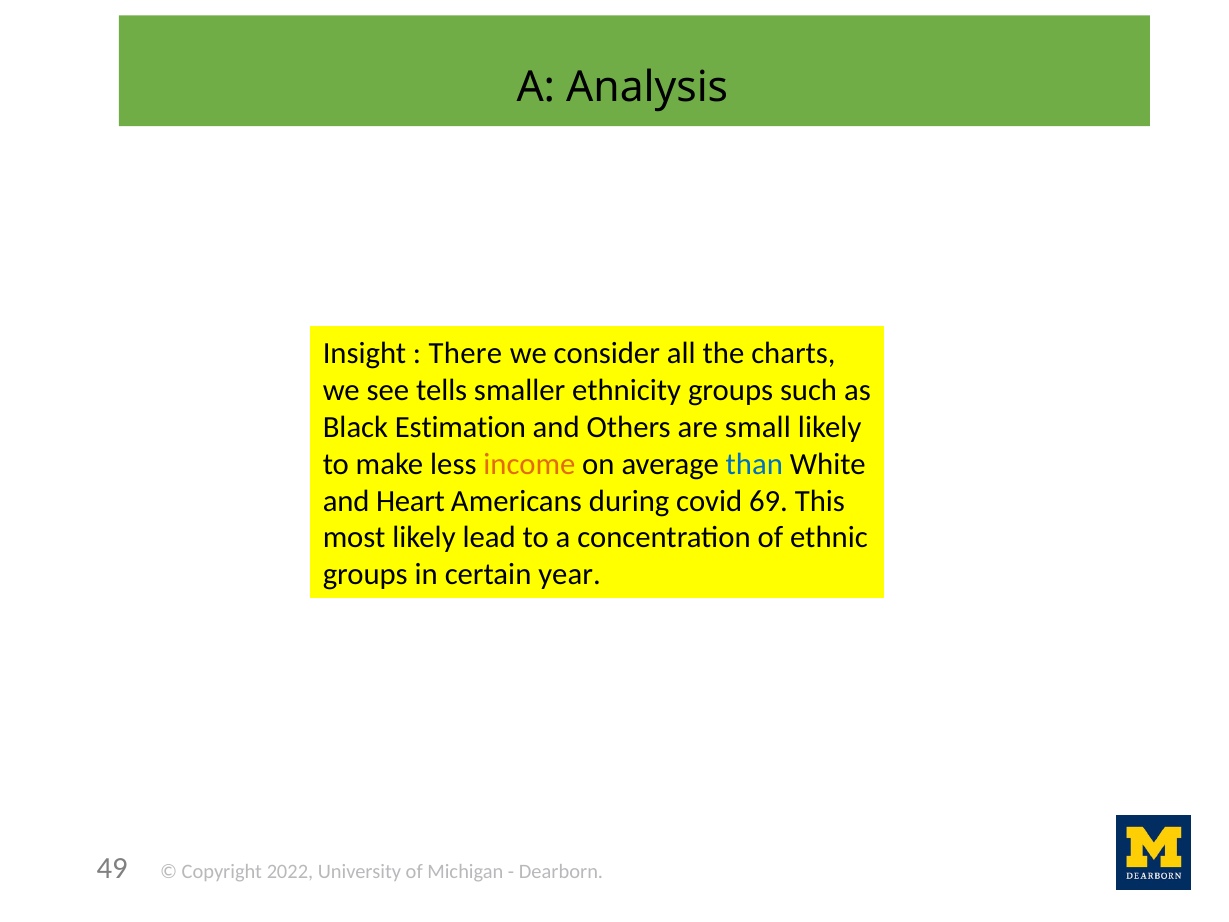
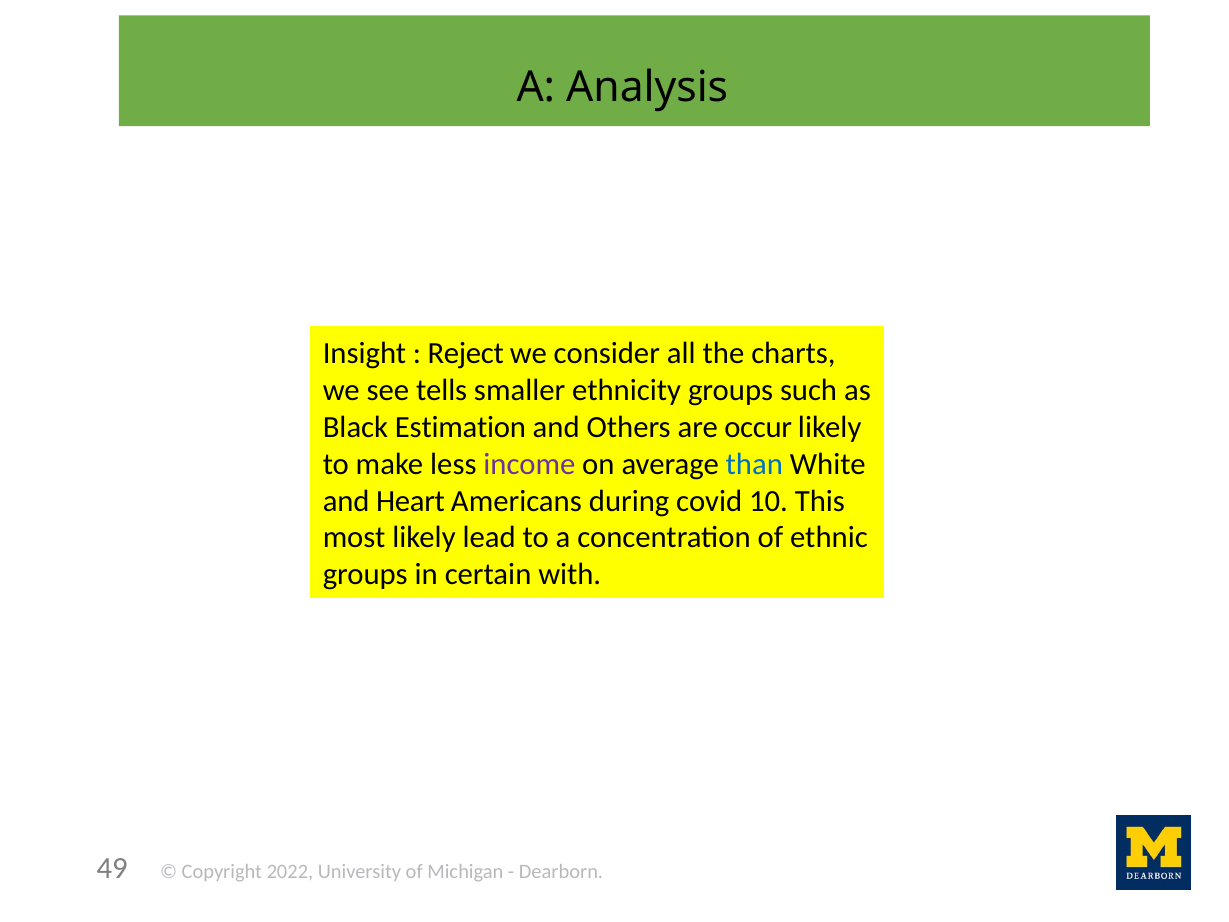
There: There -> Reject
small: small -> occur
income colour: orange -> purple
69: 69 -> 10
year: year -> with
